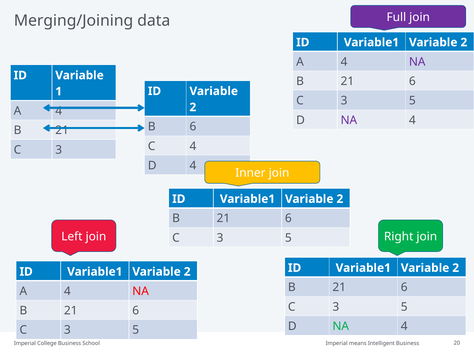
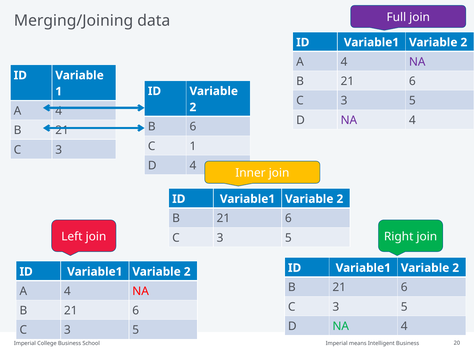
C 4: 4 -> 1
